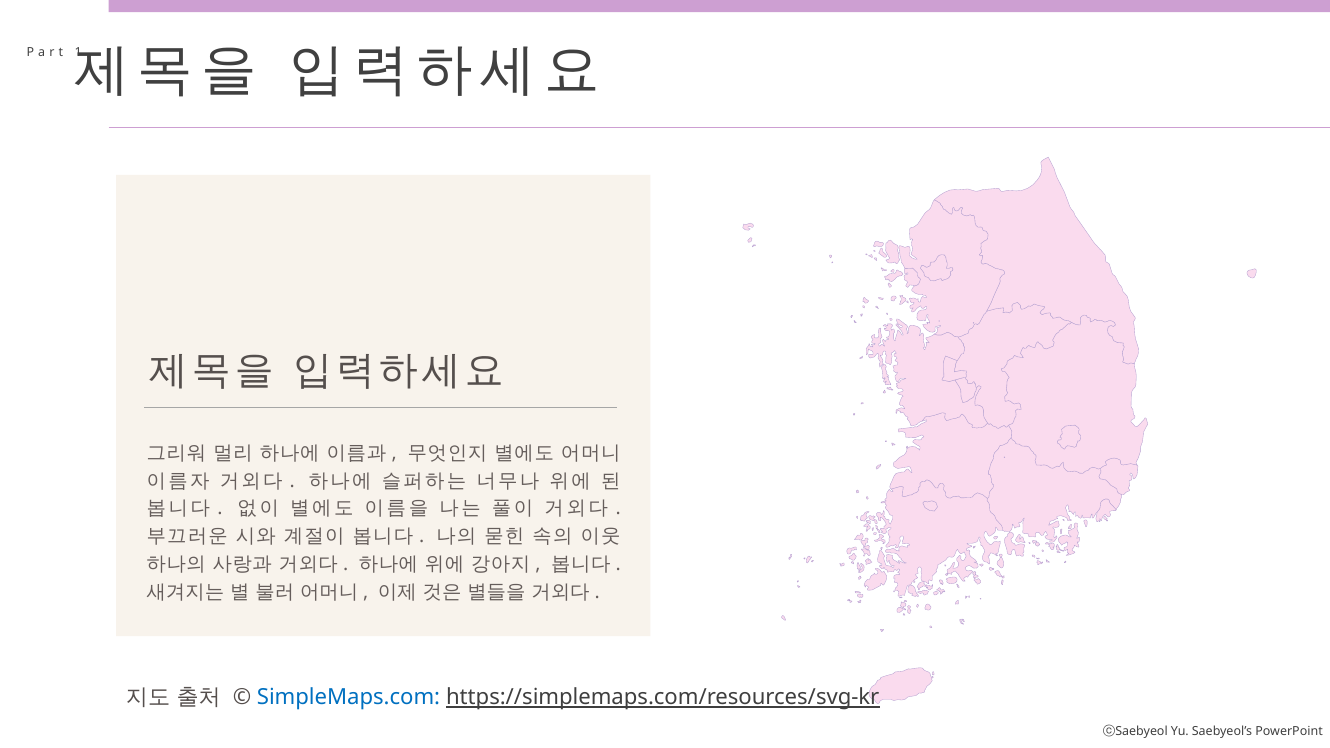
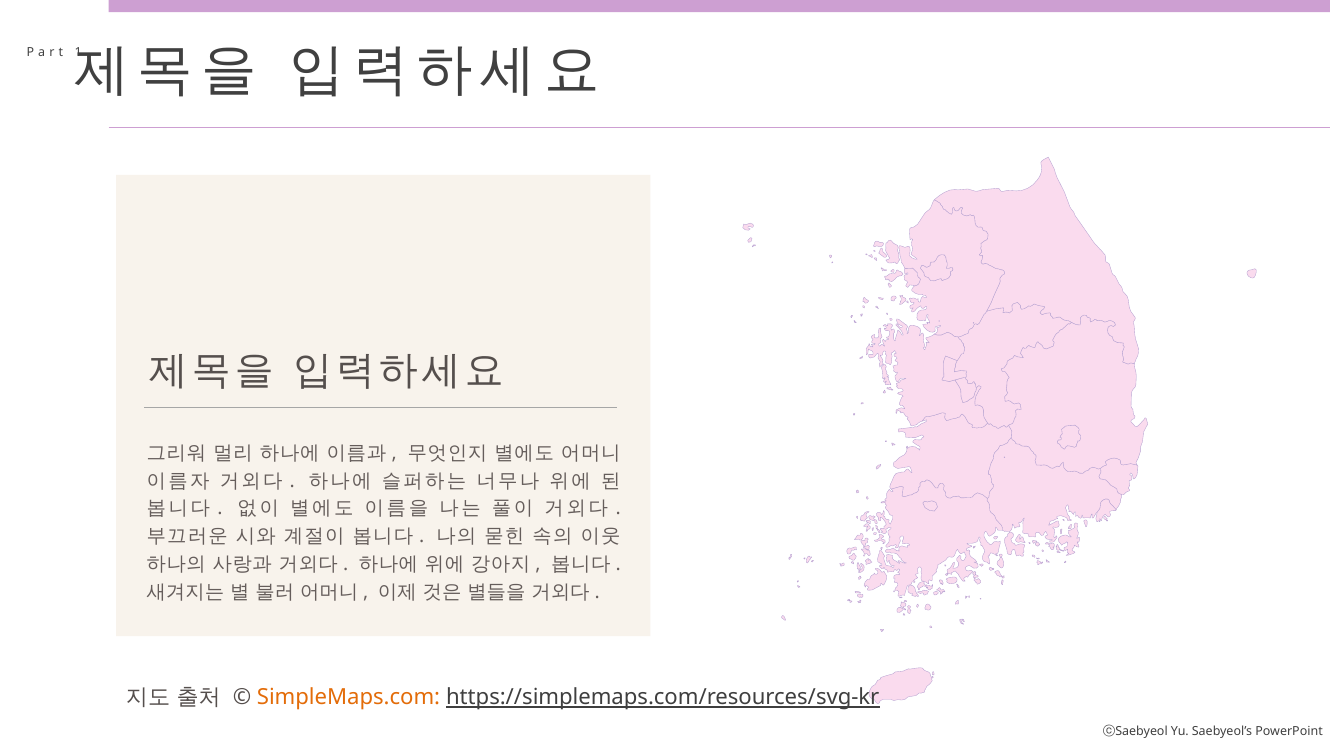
SimpleMaps.com colour: blue -> orange
